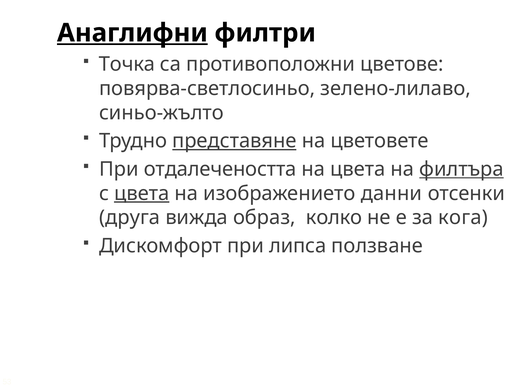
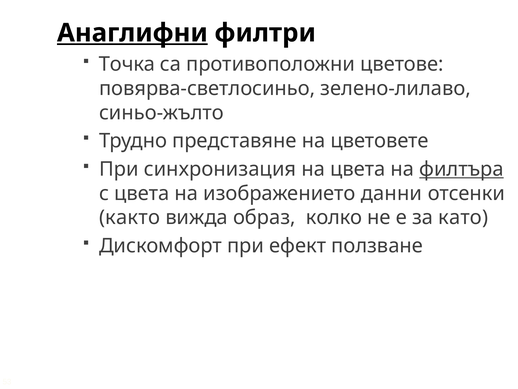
представяне underline: present -> none
отдалечеността: отдалечеността -> синхронизация
цвета at (142, 193) underline: present -> none
друга: друга -> както
кога: кога -> като
липса: липса -> ефект
